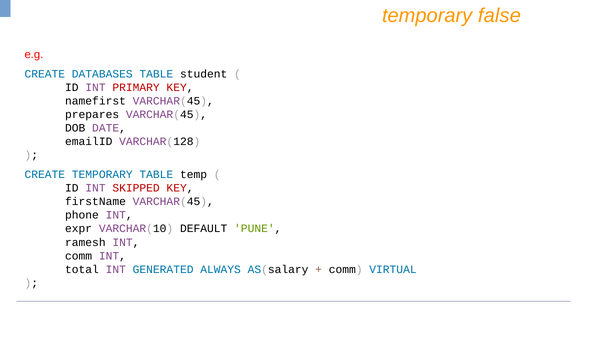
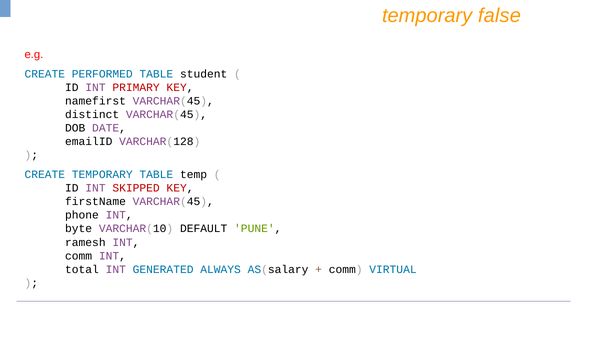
DATABASES: DATABASES -> PERFORMED
prepares: prepares -> distinct
expr: expr -> byte
